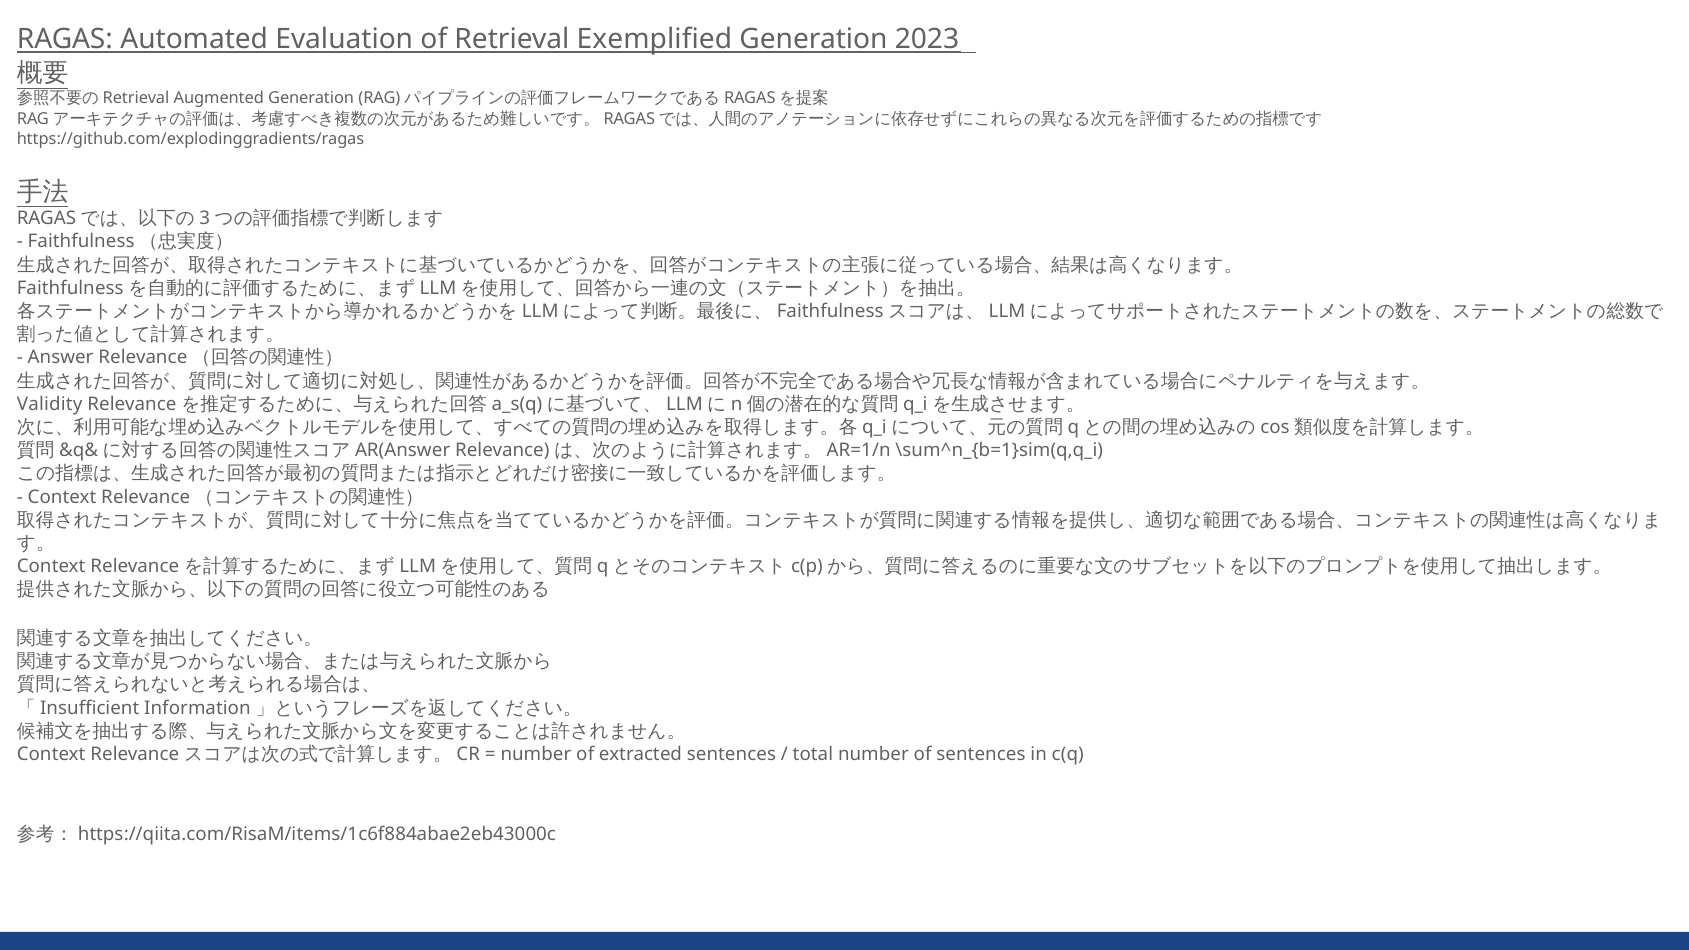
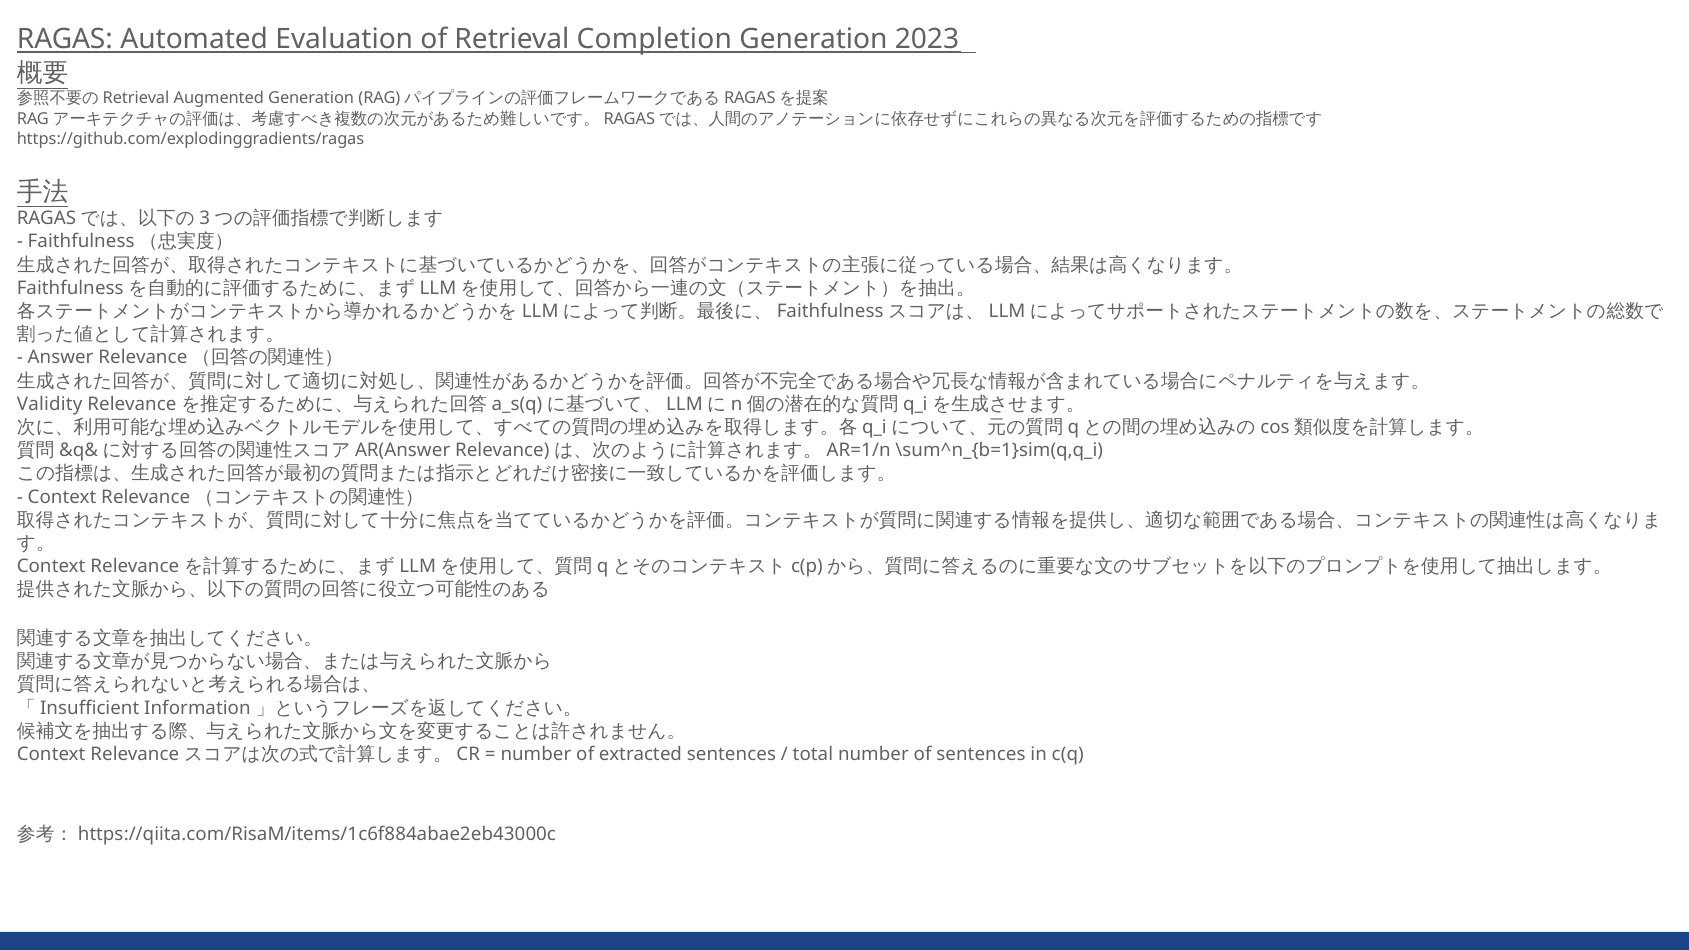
Exemplified: Exemplified -> Completion
